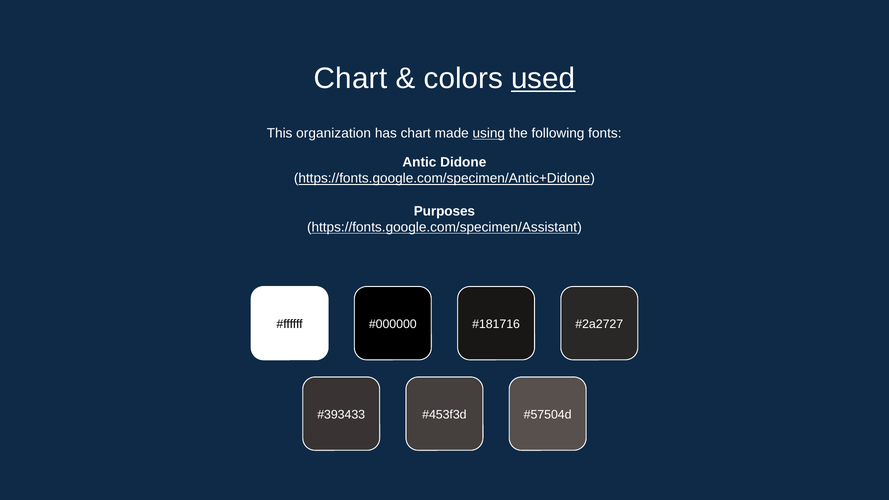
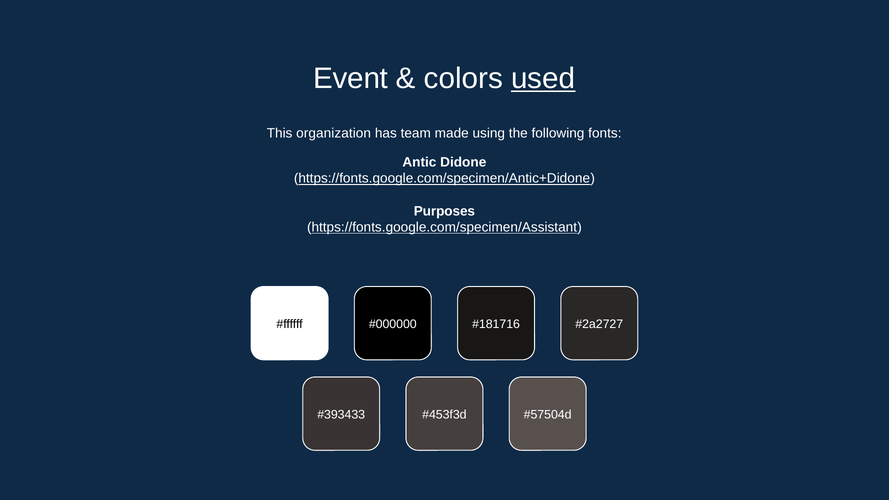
Chart at (350, 78): Chart -> Event
has chart: chart -> team
using underline: present -> none
